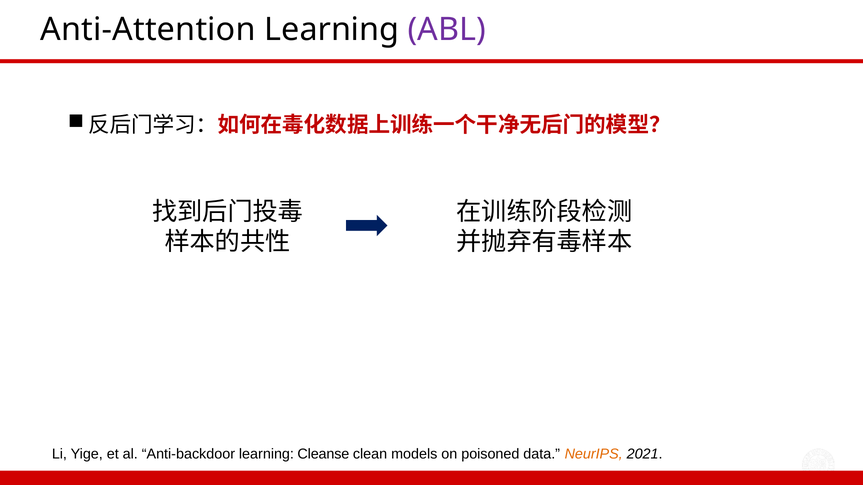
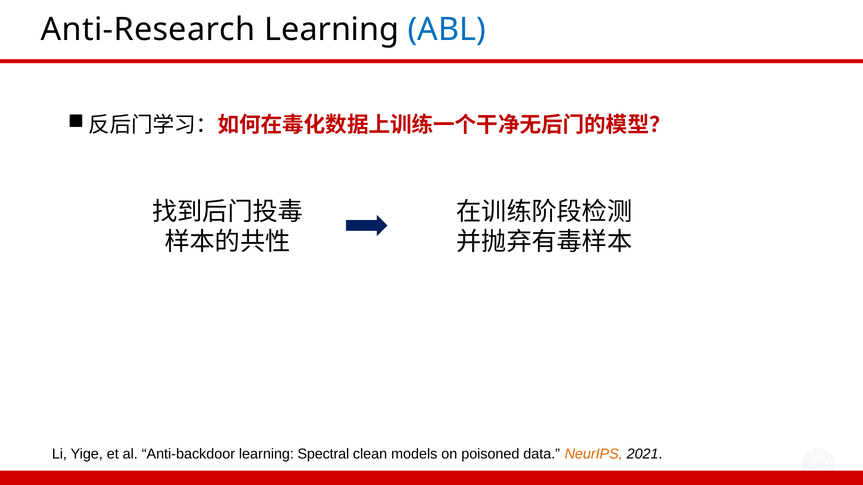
Anti-Attention: Anti-Attention -> Anti-Research
ABL colour: purple -> blue
Cleanse: Cleanse -> Spectral
